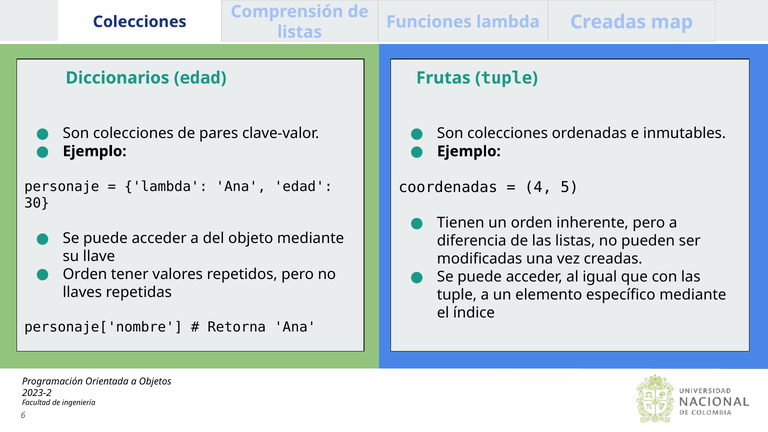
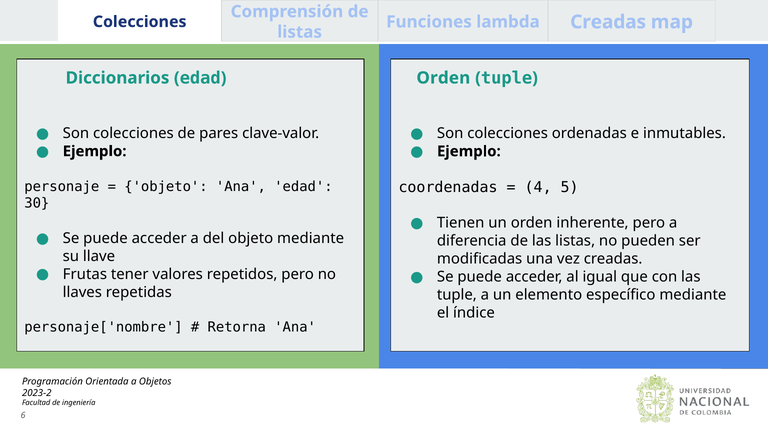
Frutas at (443, 78): Frutas -> Orden
lambda at (166, 186): lambda -> objeto
Orden at (85, 274): Orden -> Frutas
